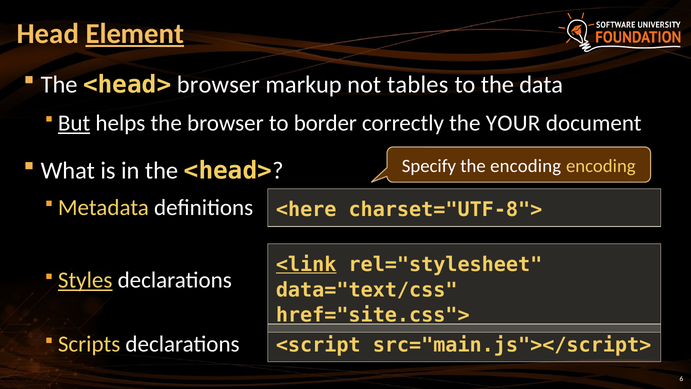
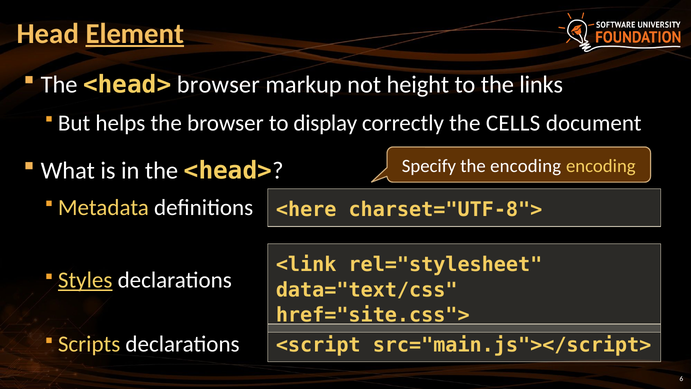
tables: tables -> height
data: data -> links
But underline: present -> none
border: border -> display
YOUR: YOUR -> CELLS
<link underline: present -> none
